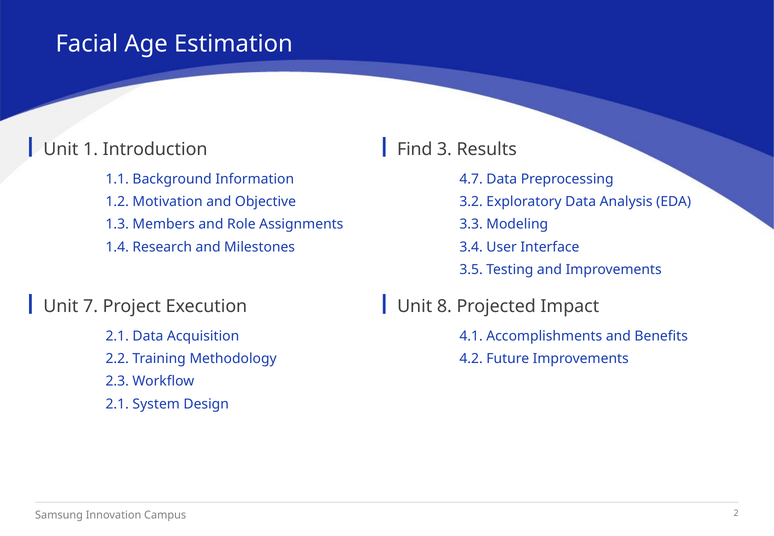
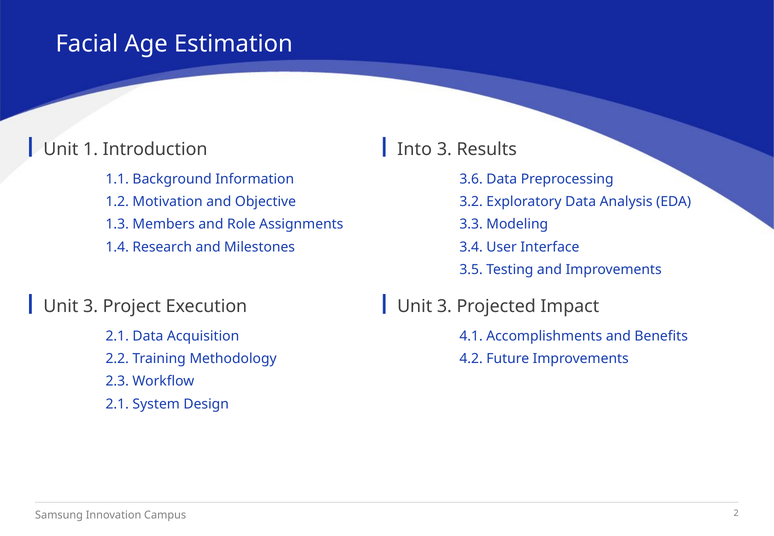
Find: Find -> Into
4.7: 4.7 -> 3.6
7 at (91, 306): 7 -> 3
8 at (444, 306): 8 -> 3
